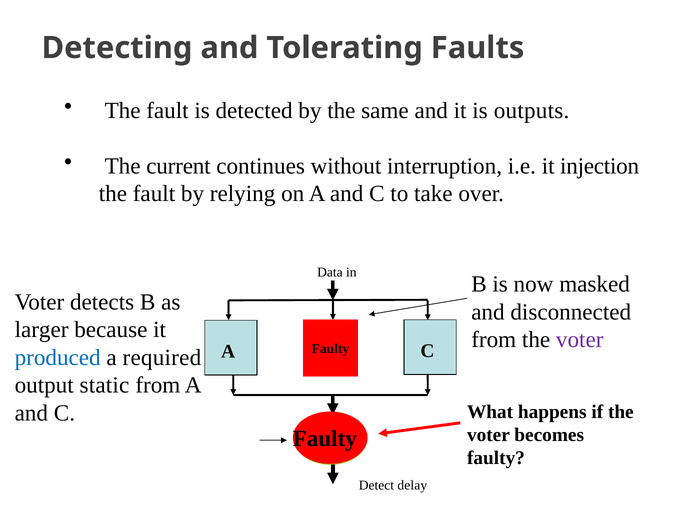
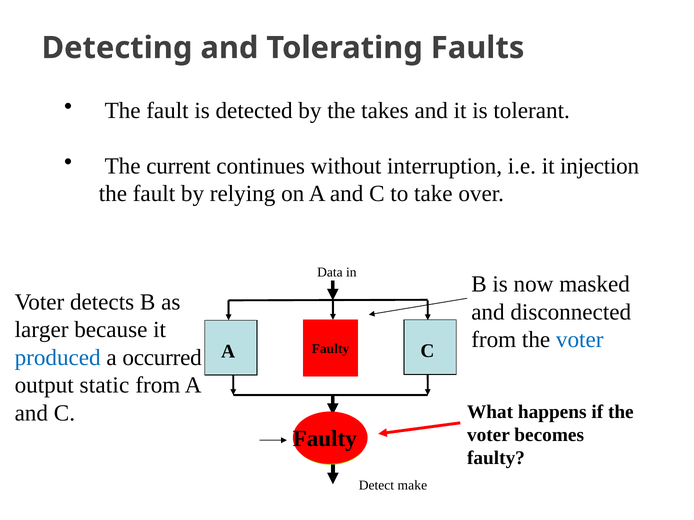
same: same -> takes
outputs: outputs -> tolerant
voter at (580, 340) colour: purple -> blue
required: required -> occurred
delay: delay -> make
